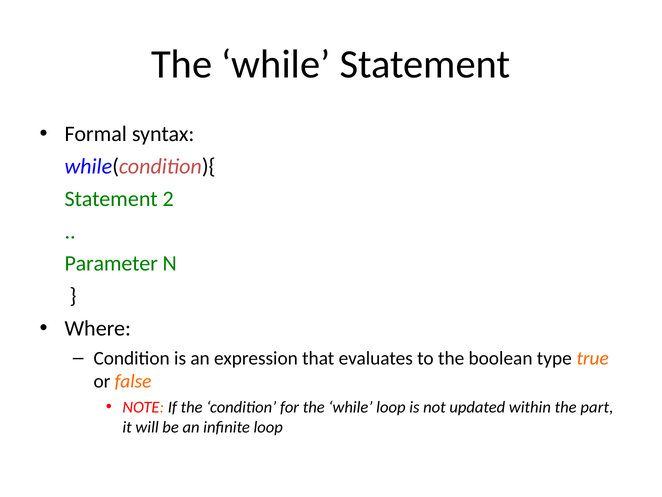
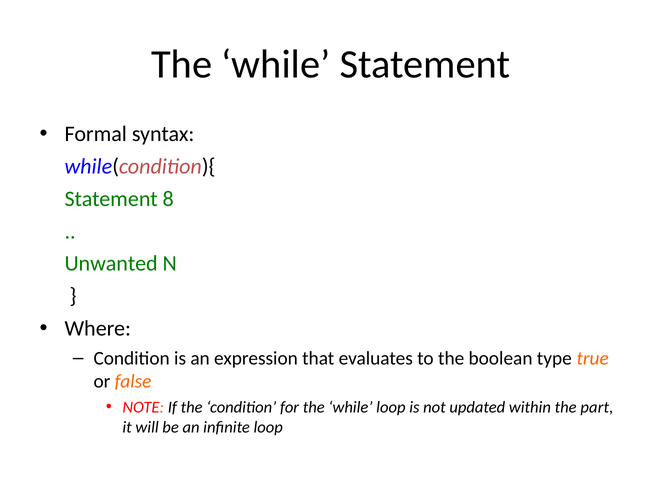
2: 2 -> 8
Parameter: Parameter -> Unwanted
